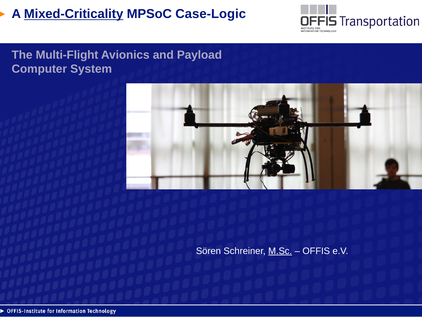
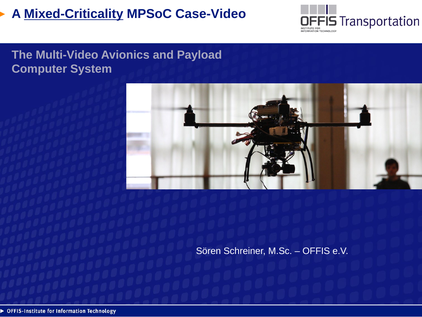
Case-Logic: Case-Logic -> Case-Video
Multi-Flight: Multi-Flight -> Multi-Video
M.Sc underline: present -> none
